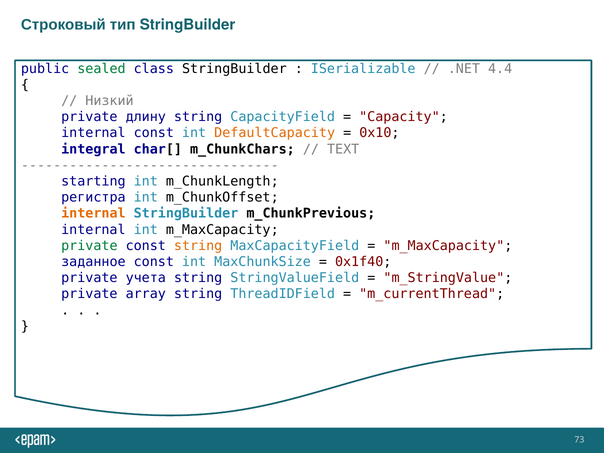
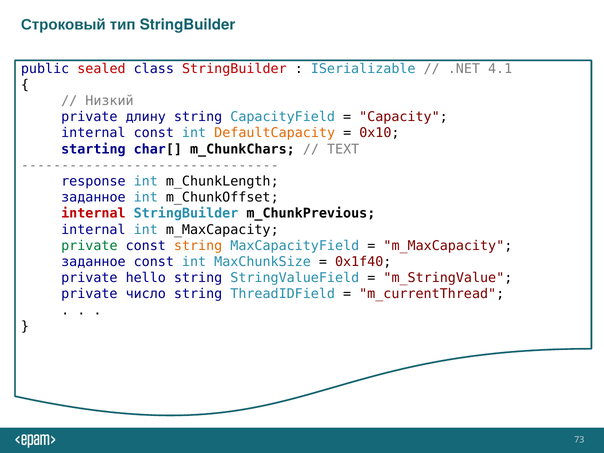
sealed colour: green -> red
StringBuilder at (234, 69) colour: black -> red
4.4: 4.4 -> 4.1
integral: integral -> starting
starting: starting -> response
регистра at (93, 197): регистра -> заданное
internal at (93, 214) colour: orange -> red
учета: учета -> hello
array: array -> число
